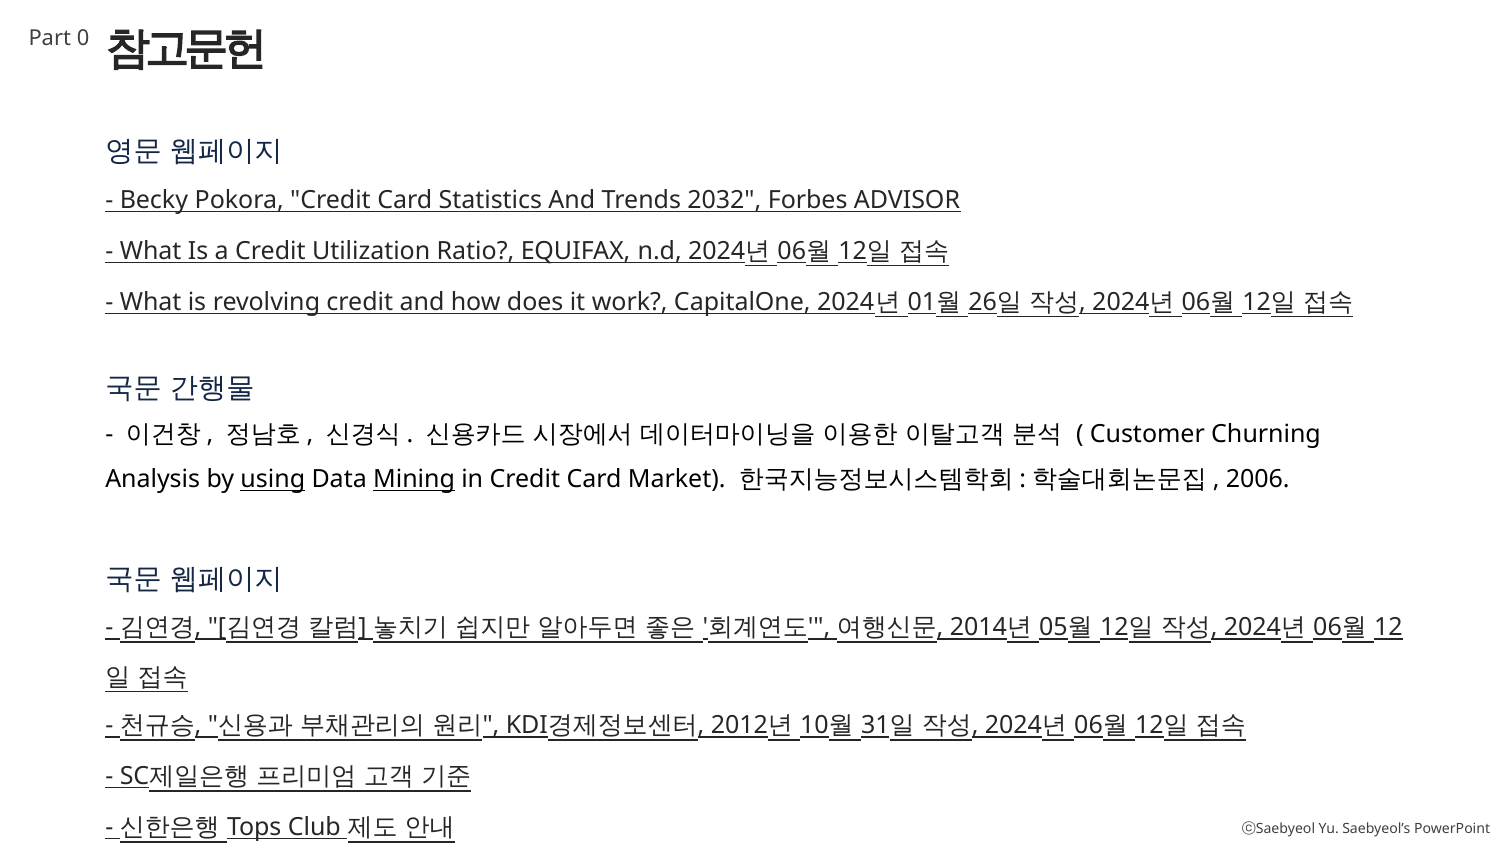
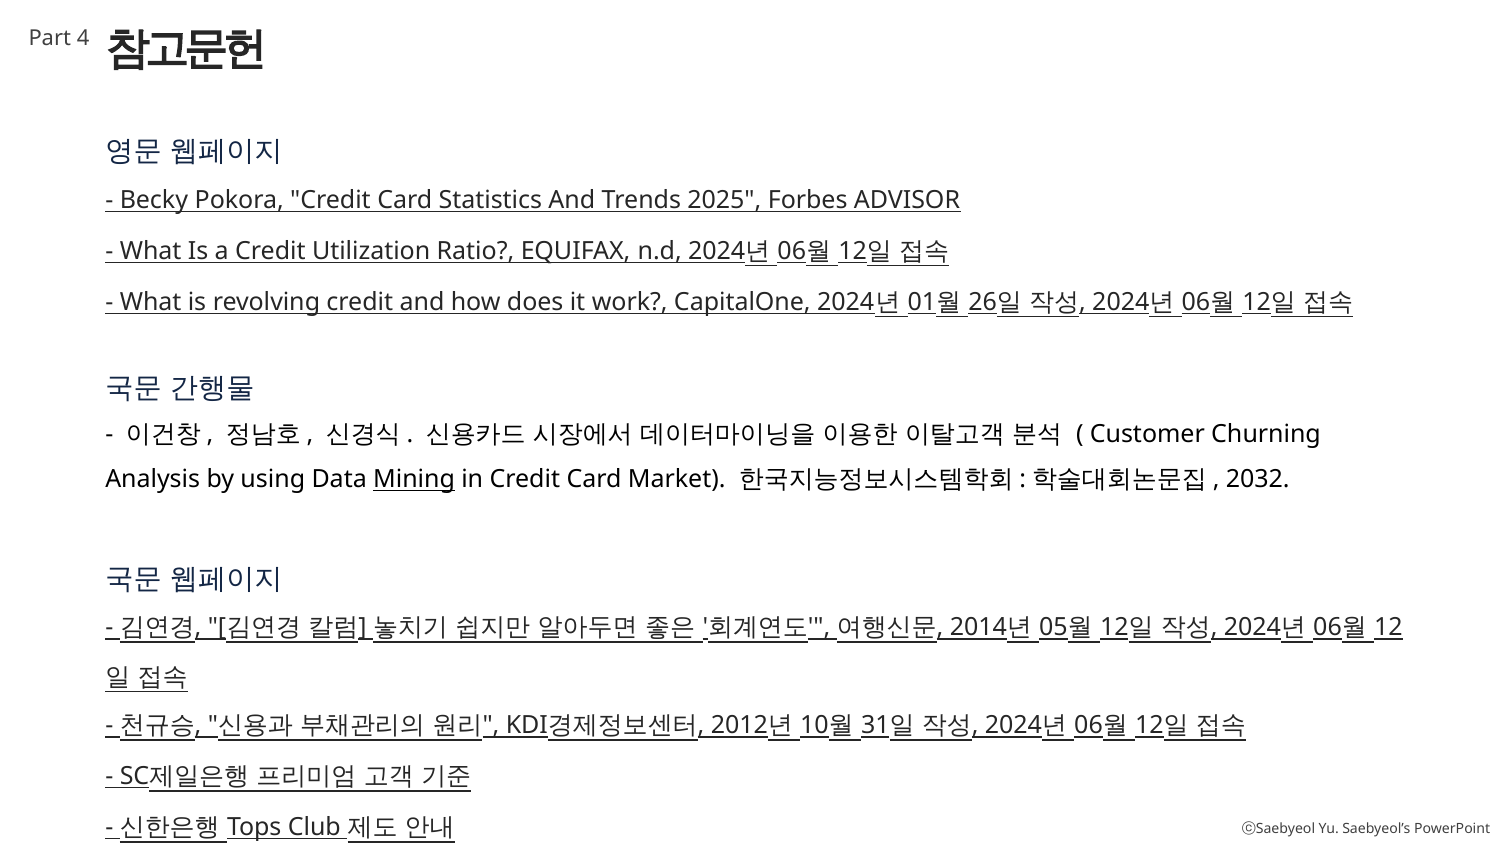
0: 0 -> 4
2032: 2032 -> 2025
using underline: present -> none
2006: 2006 -> 2032
